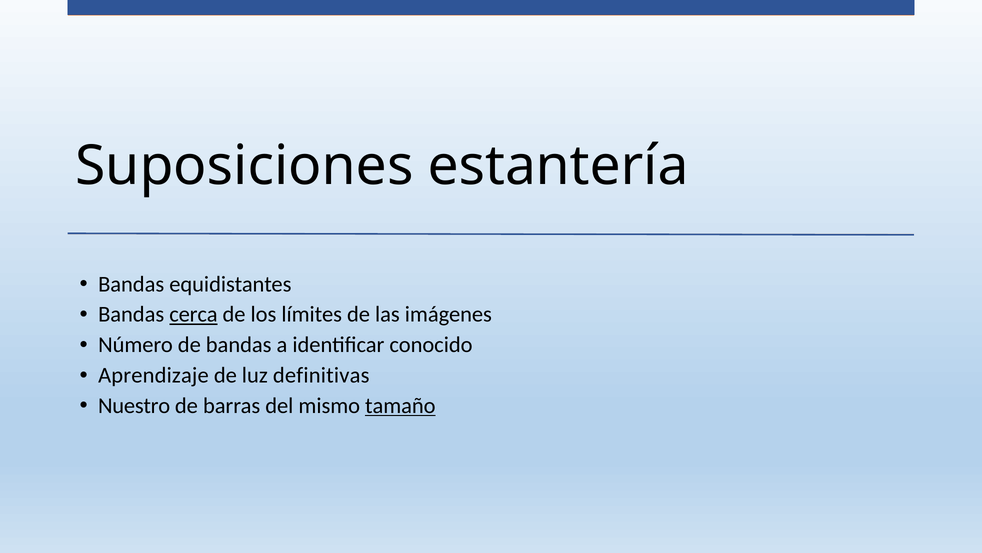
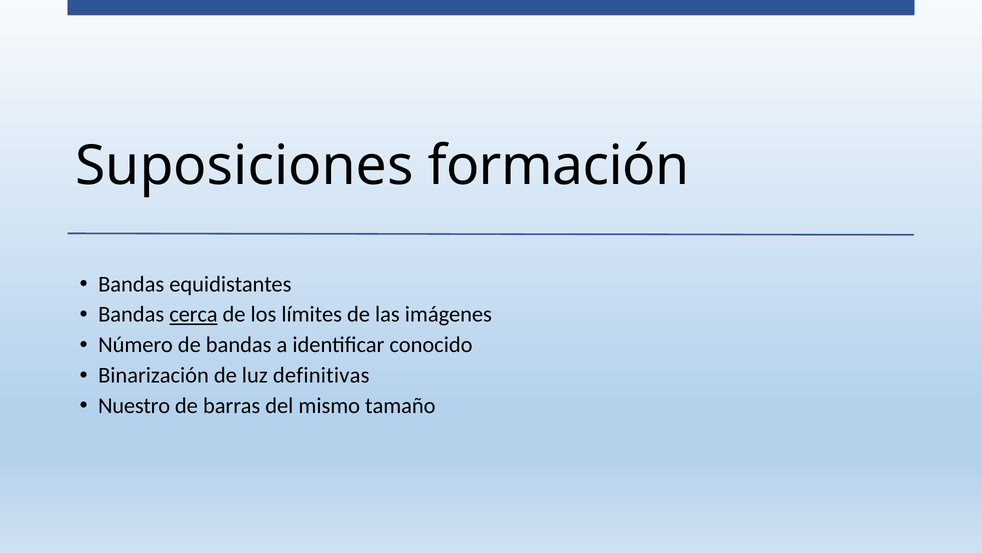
estantería: estantería -> formación
Aprendizaje: Aprendizaje -> Binarización
tamaño underline: present -> none
